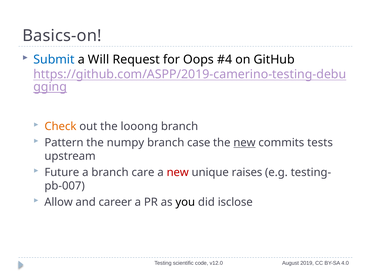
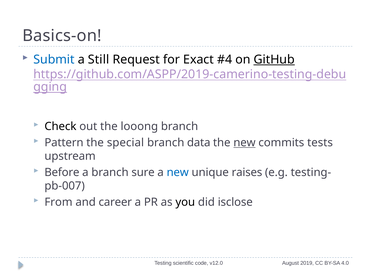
Will: Will -> Still
Oops: Oops -> Exact
GitHub underline: none -> present
Check colour: orange -> black
numpy: numpy -> special
case: case -> data
Future: Future -> Before
care: care -> sure
new at (178, 173) colour: red -> blue
Allow: Allow -> From
